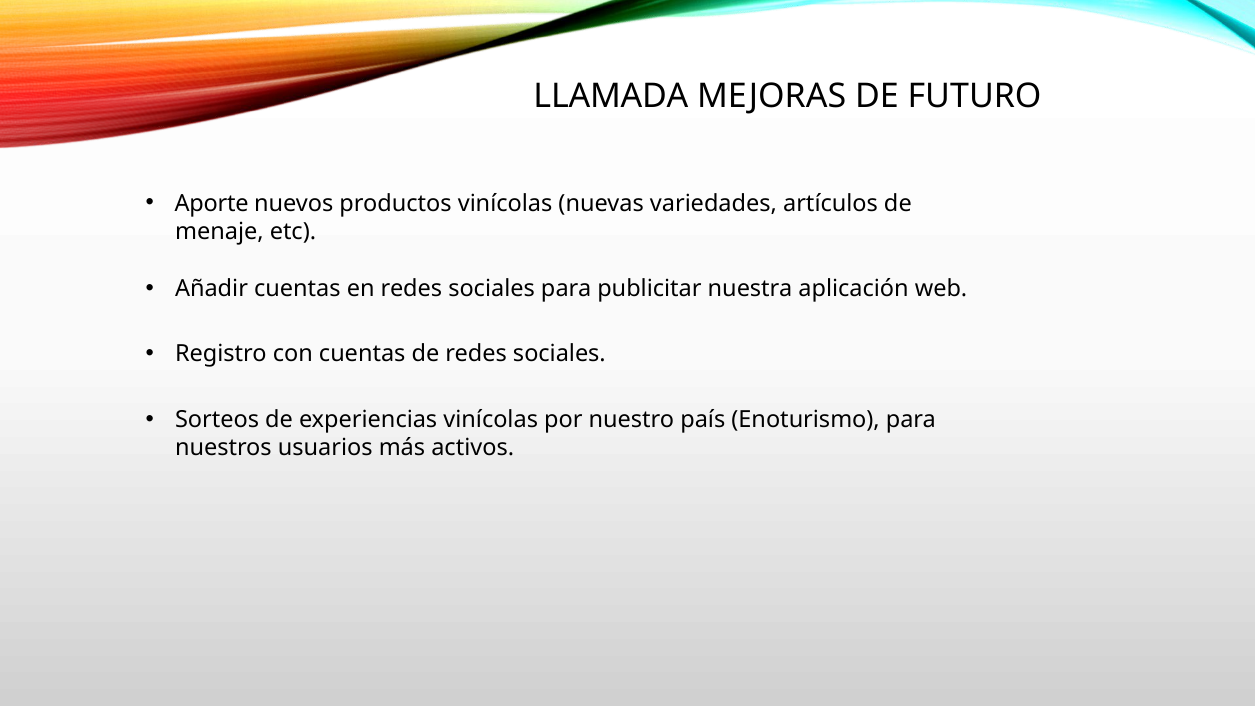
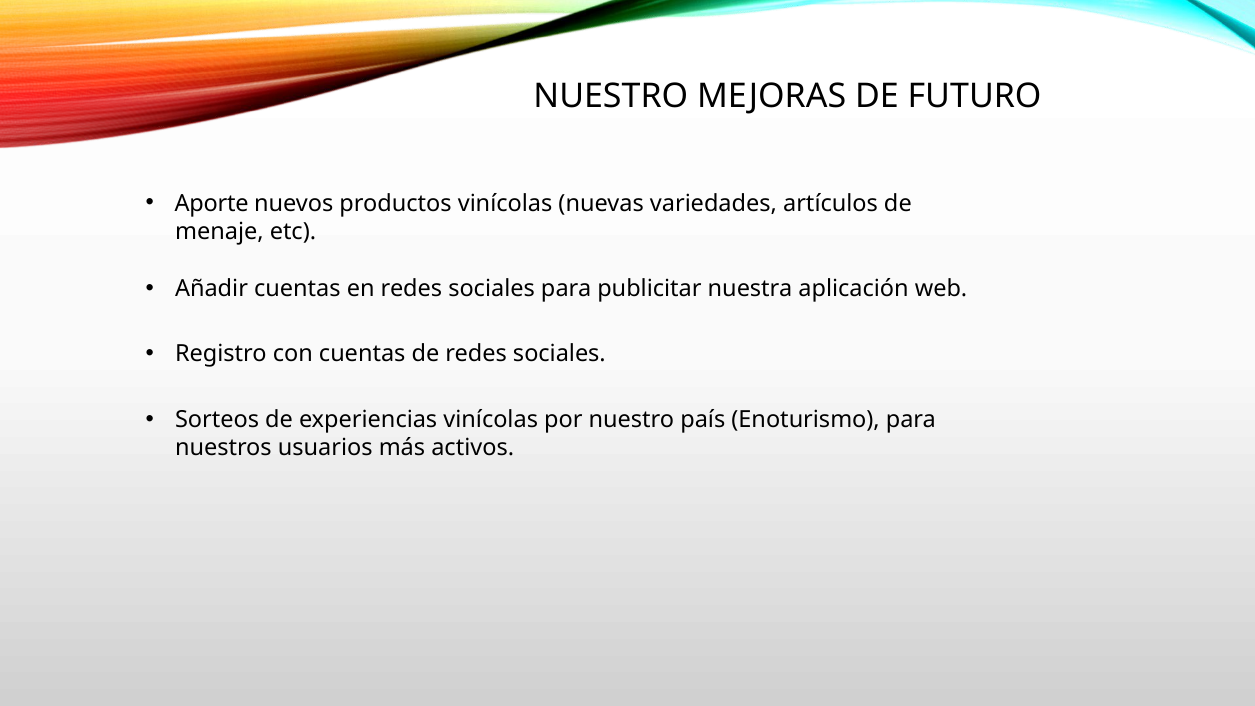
LLAMADA at (611, 96): LLAMADA -> NUESTRO
